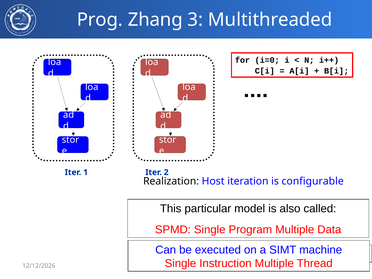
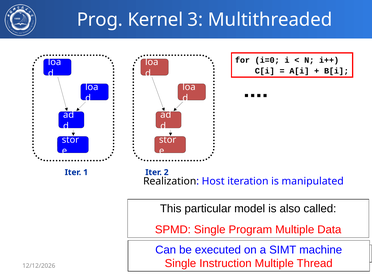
Zhang: Zhang -> Kernel
configurable: configurable -> manipulated
